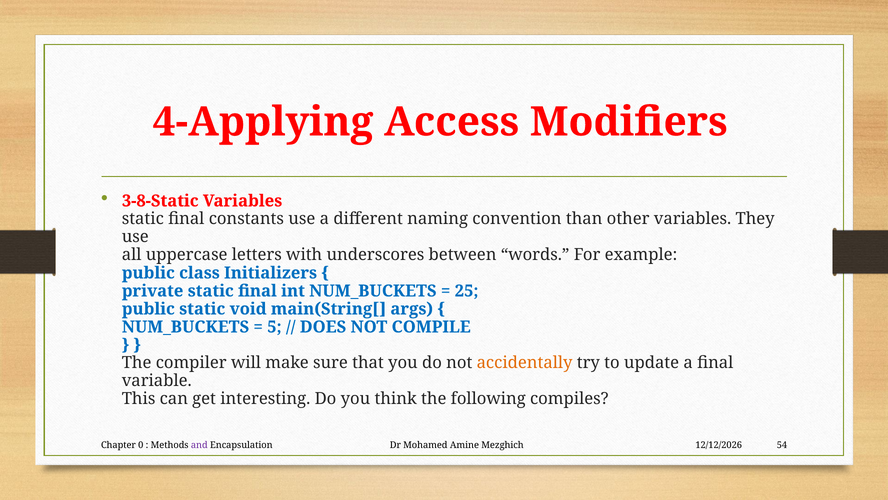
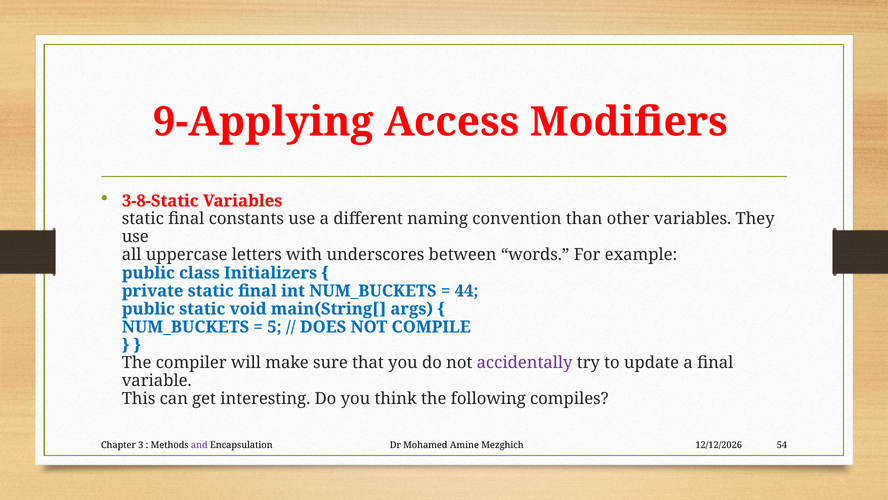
4-Applying: 4-Applying -> 9-Applying
25: 25 -> 44
accidentally colour: orange -> purple
0: 0 -> 3
